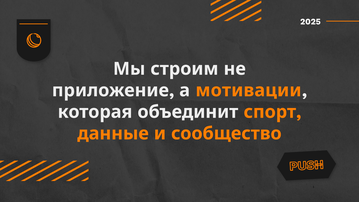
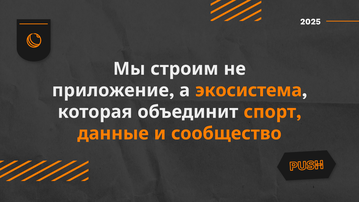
мотивации: мотивации -> экосистема
